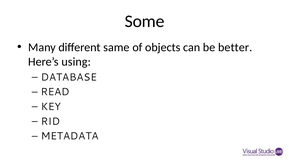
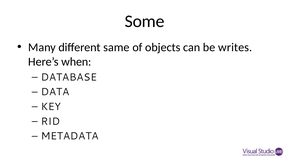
better: better -> writes
using: using -> when
READ: READ -> DATA
